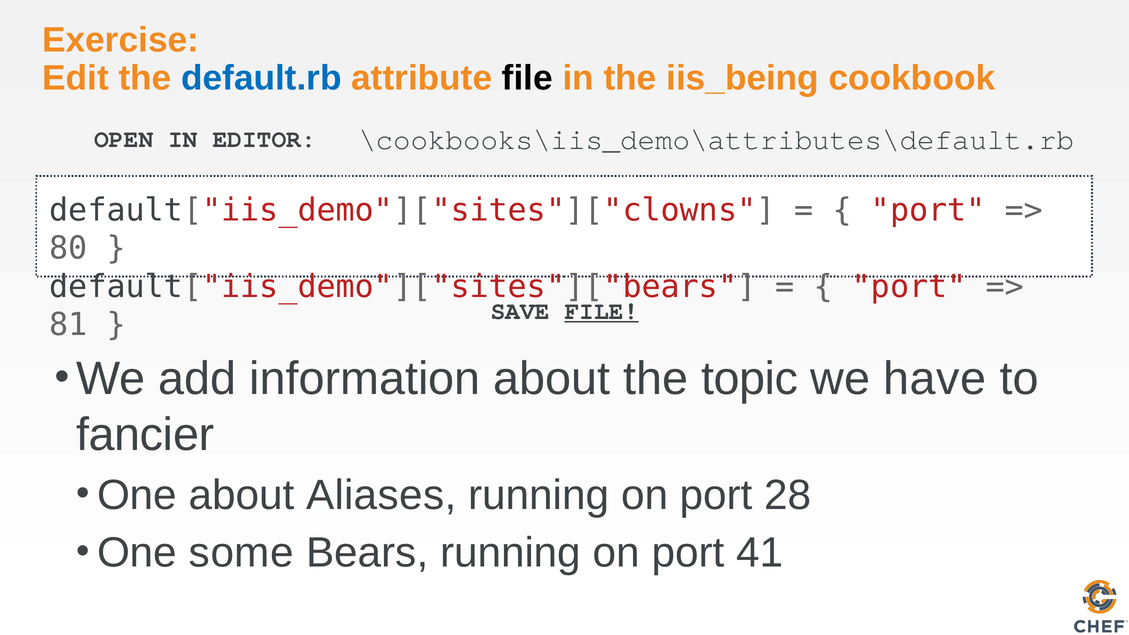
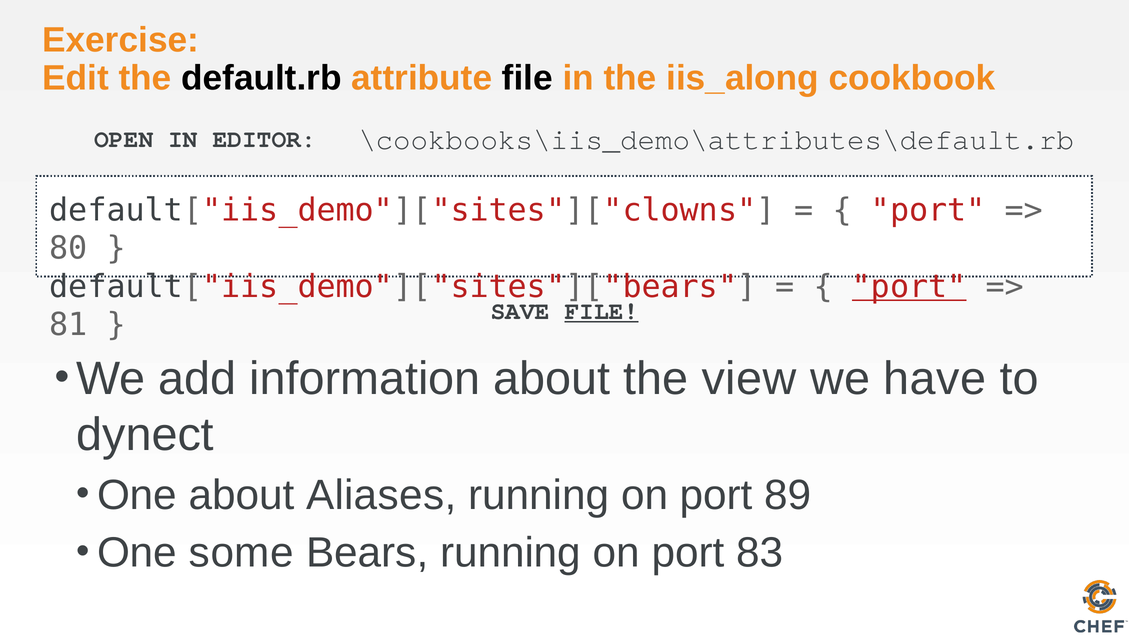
default.rb colour: blue -> black
iis_being: iis_being -> iis_along
port at (909, 287) underline: none -> present
topic: topic -> view
fancier: fancier -> dynect
28: 28 -> 89
41: 41 -> 83
